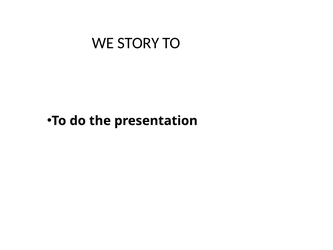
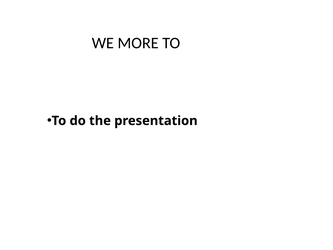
STORY: STORY -> MORE
